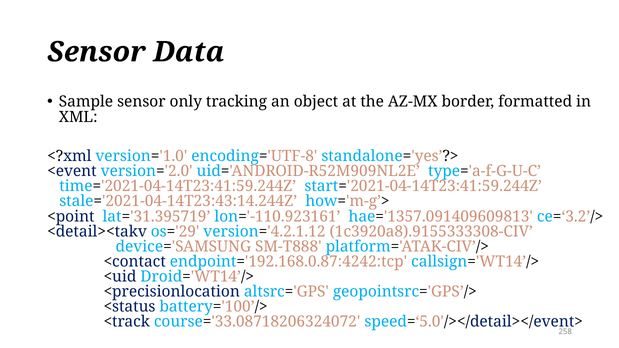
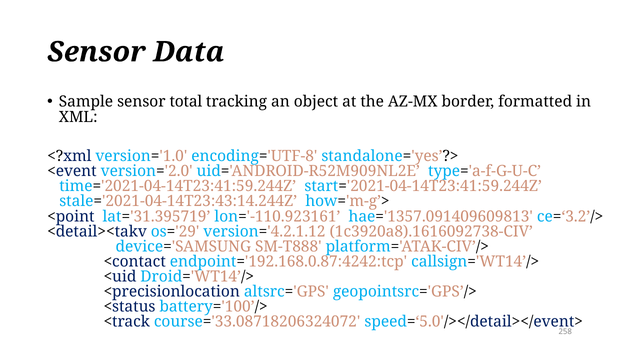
only: only -> total
1c3920a8).9155333308-CIV: 1c3920a8).9155333308-CIV -> 1c3920a8).1616092738-CIV
